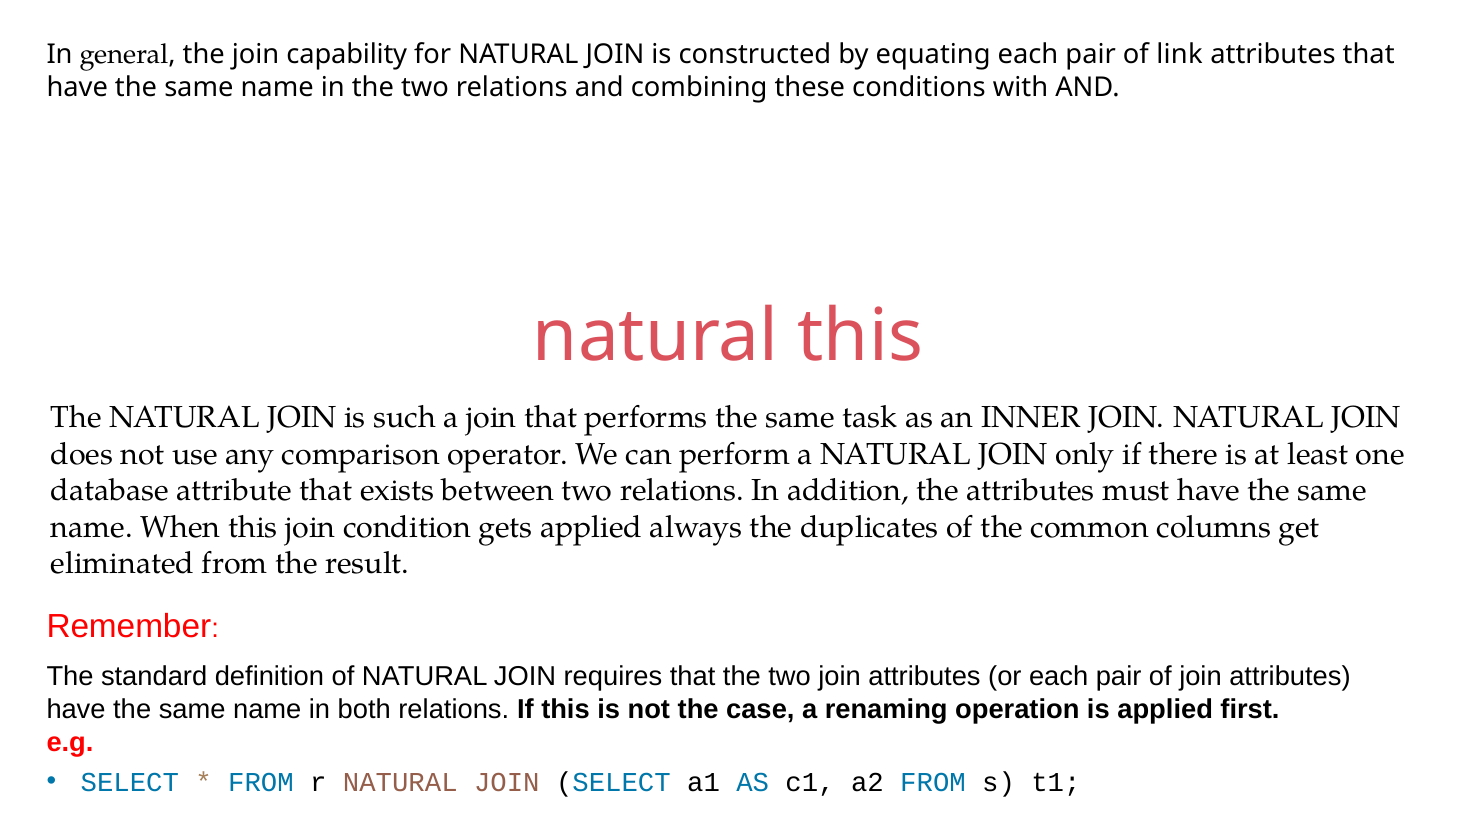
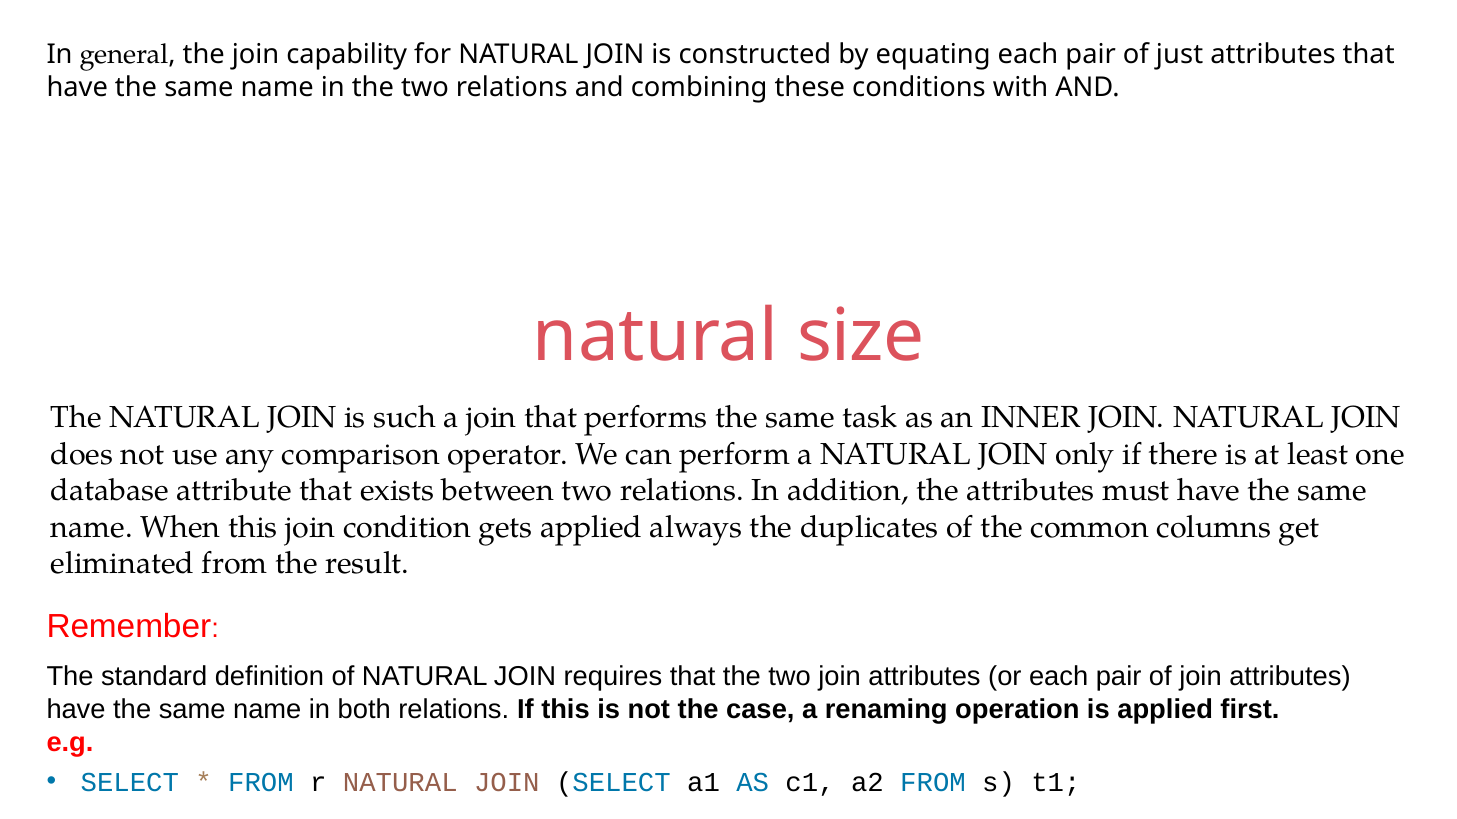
link: link -> just
natural this: this -> size
